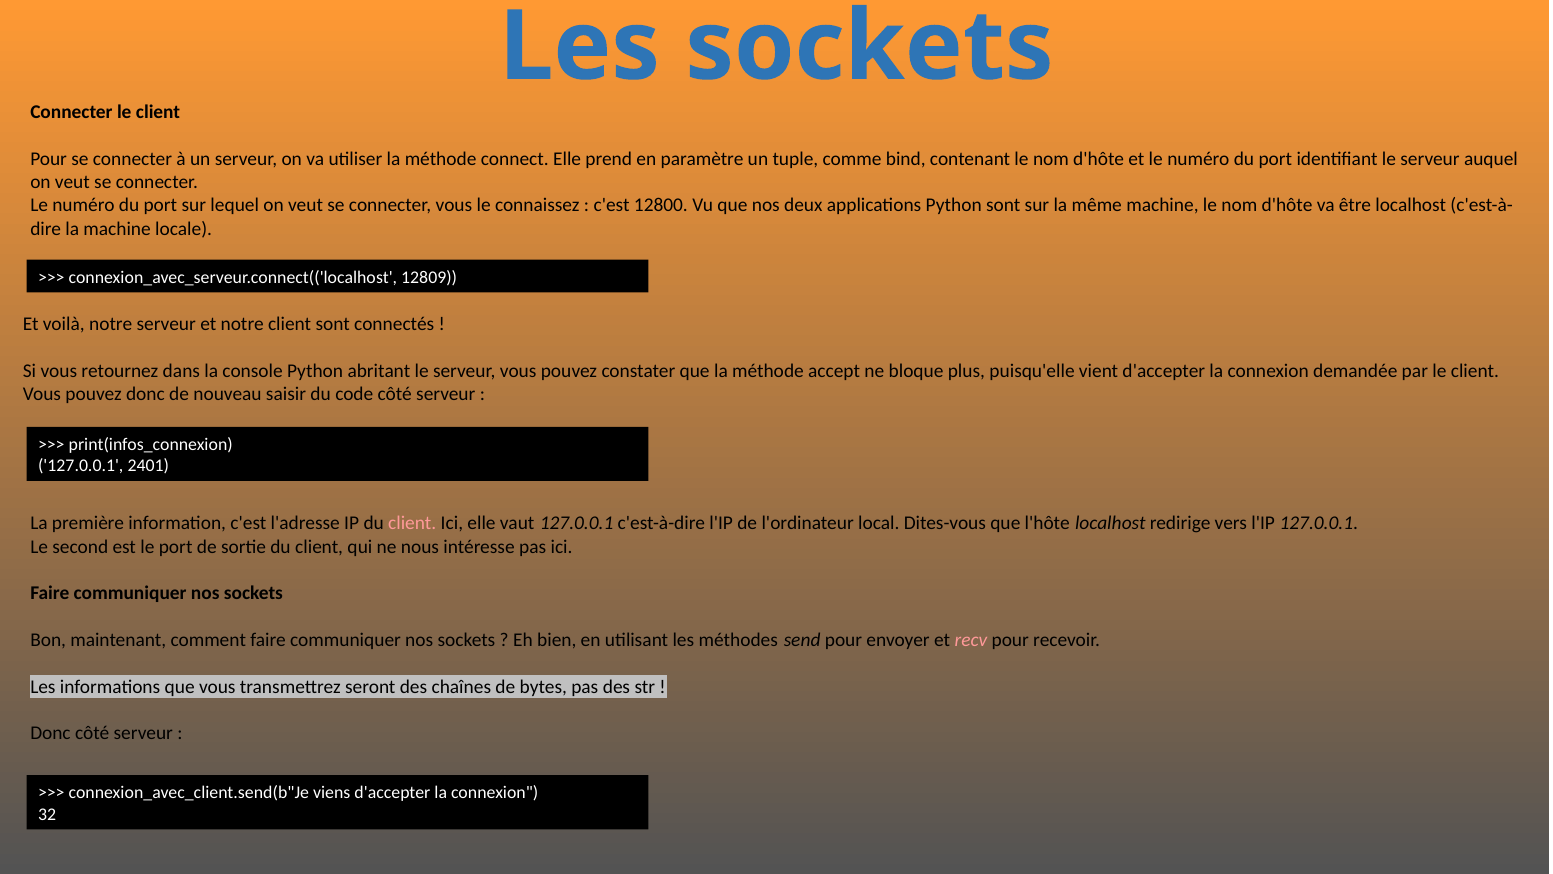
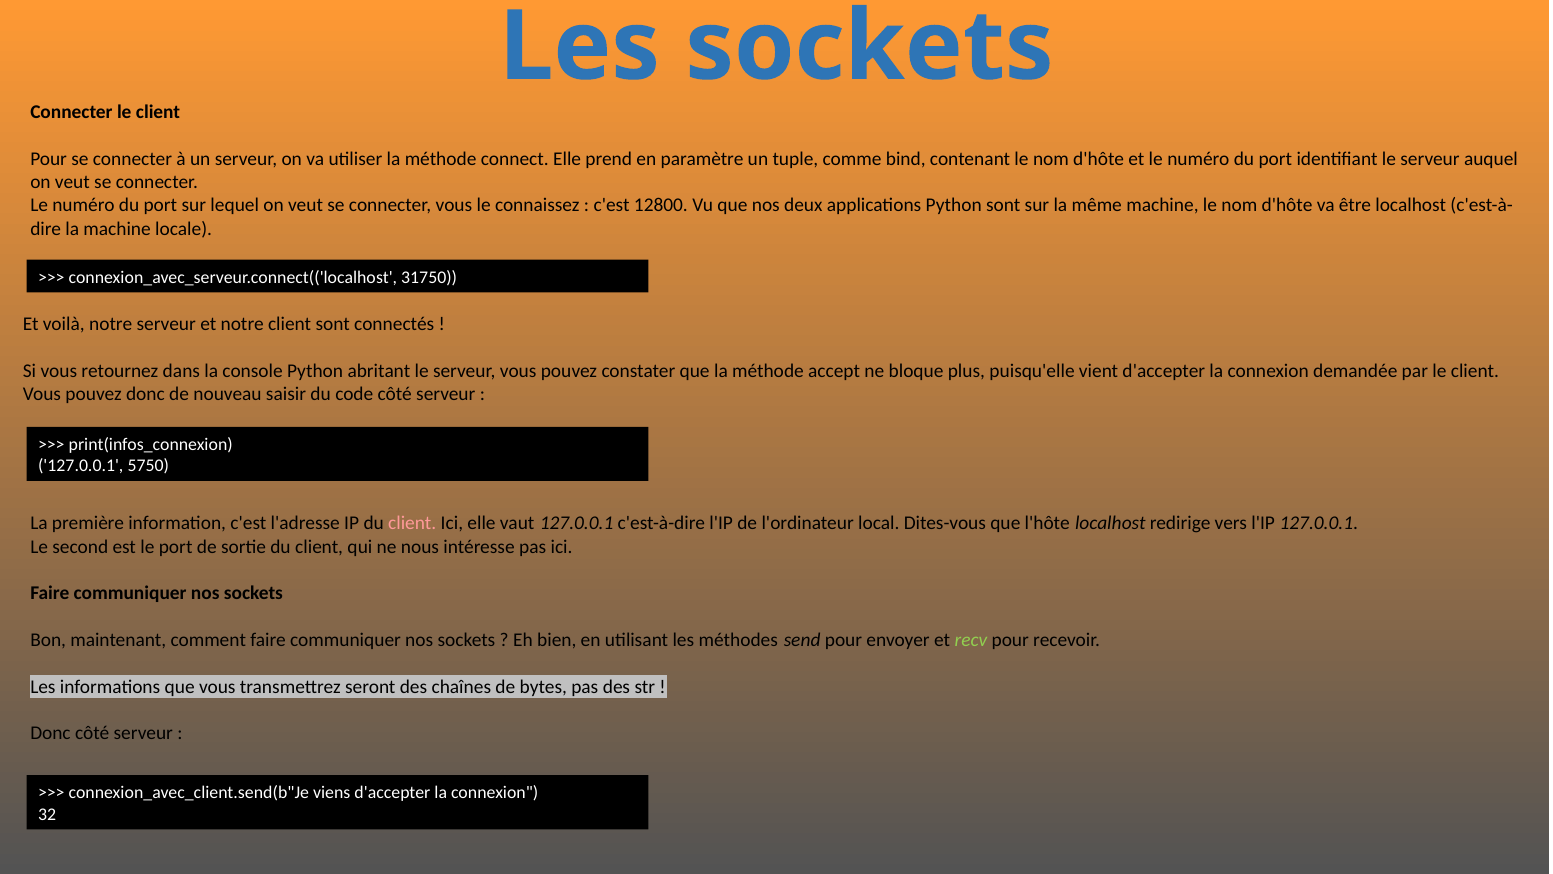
12809: 12809 -> 31750
2401: 2401 -> 5750
recv colour: pink -> light green
